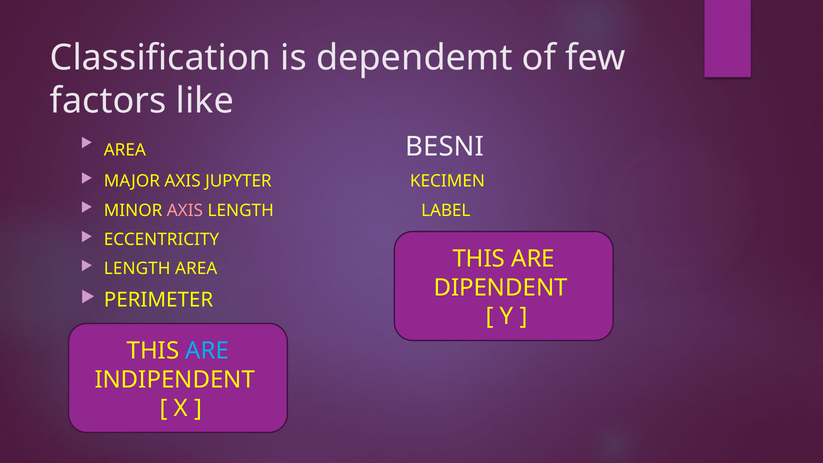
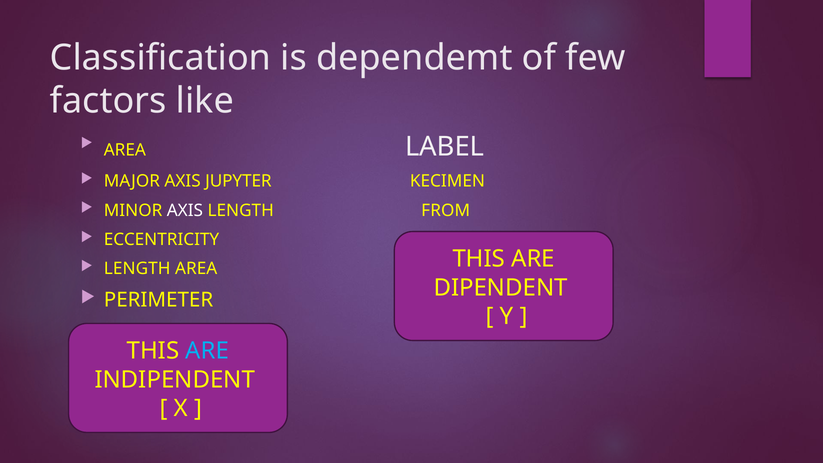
BESNI: BESNI -> LABEL
AXIS at (185, 210) colour: pink -> white
LABEL: LABEL -> FROM
